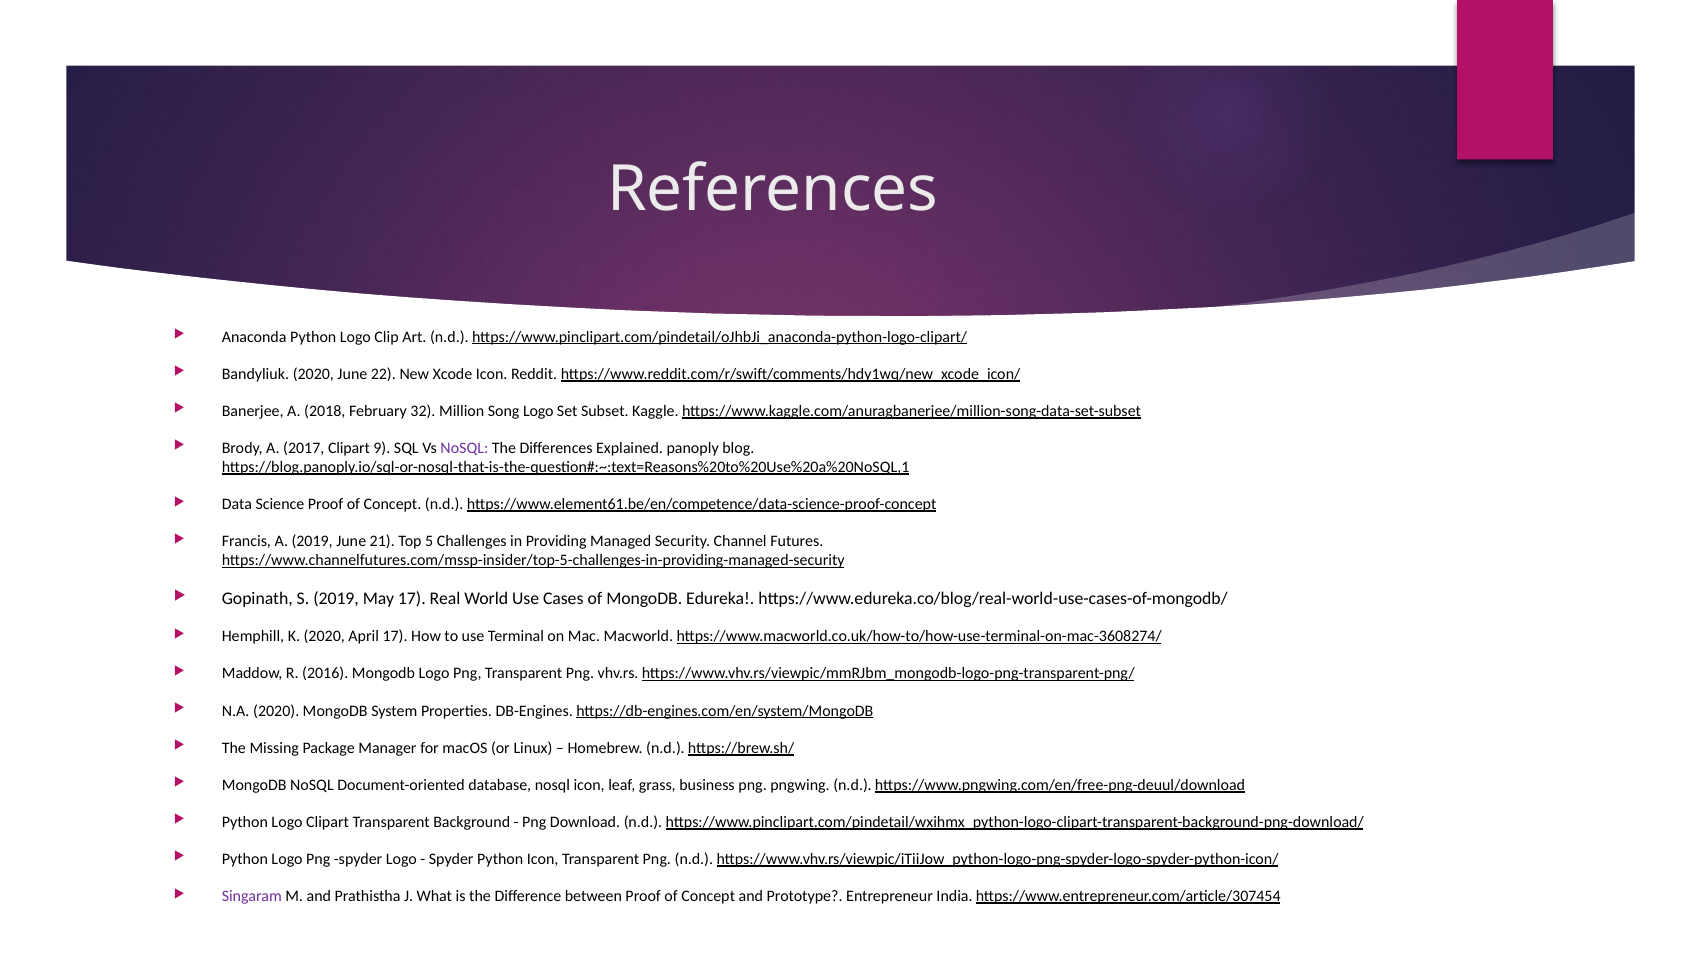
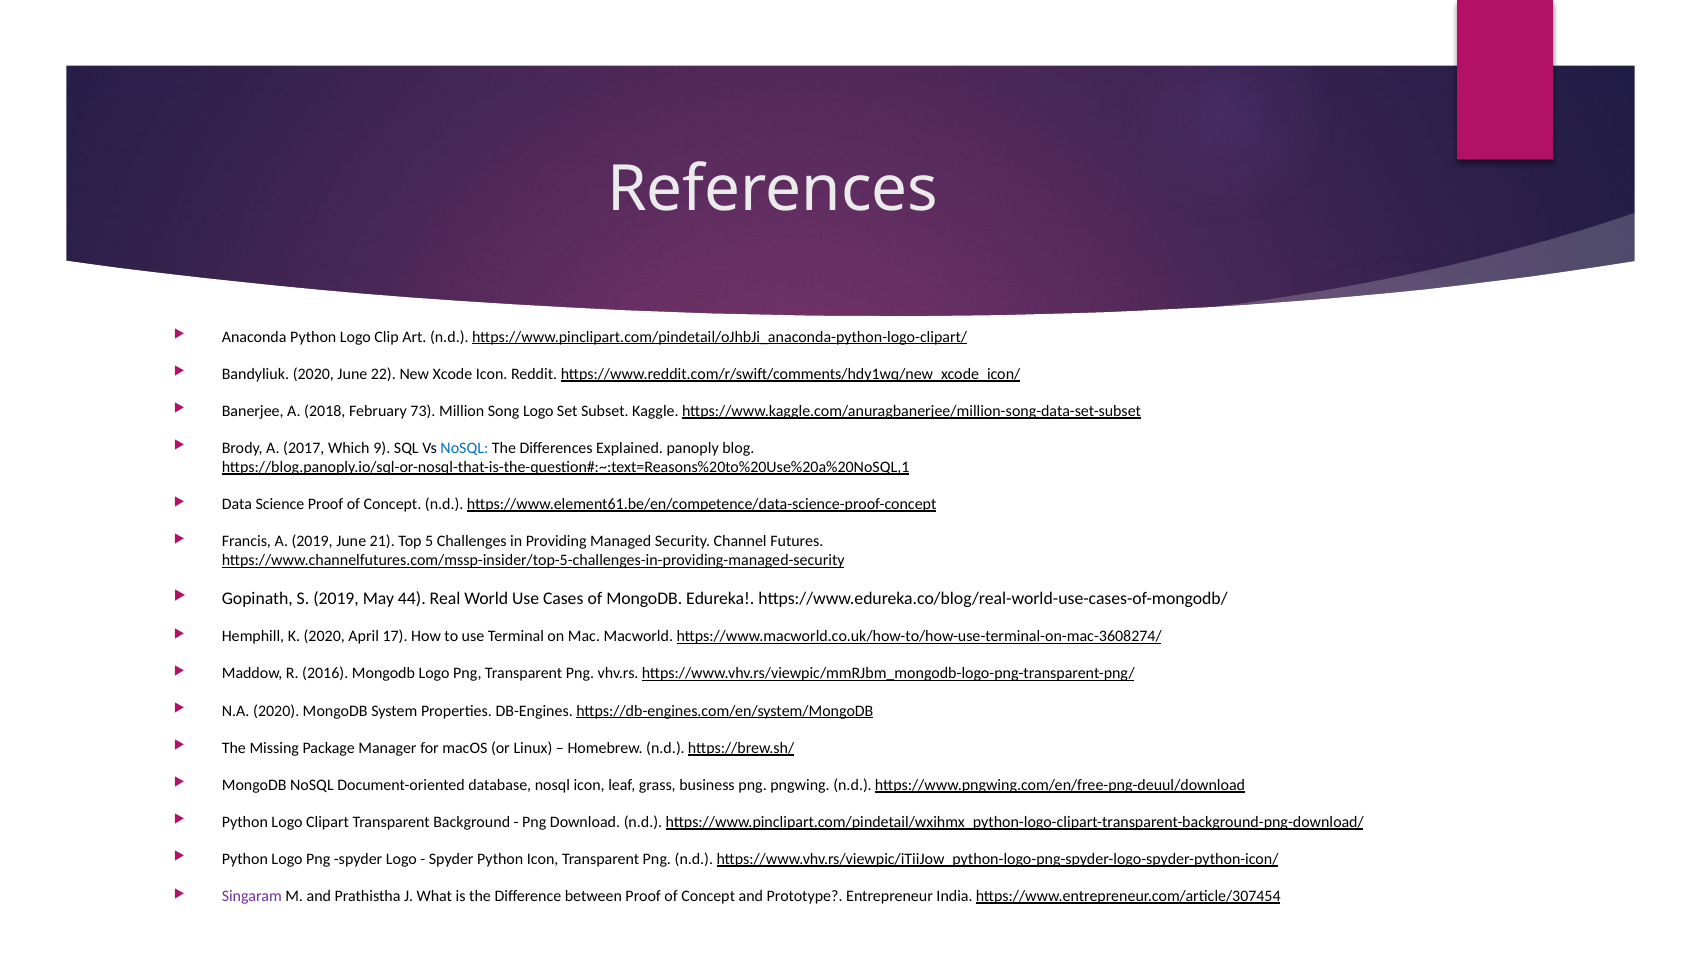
32: 32 -> 73
2017 Clipart: Clipart -> Which
NoSQL at (464, 448) colour: purple -> blue
May 17: 17 -> 44
